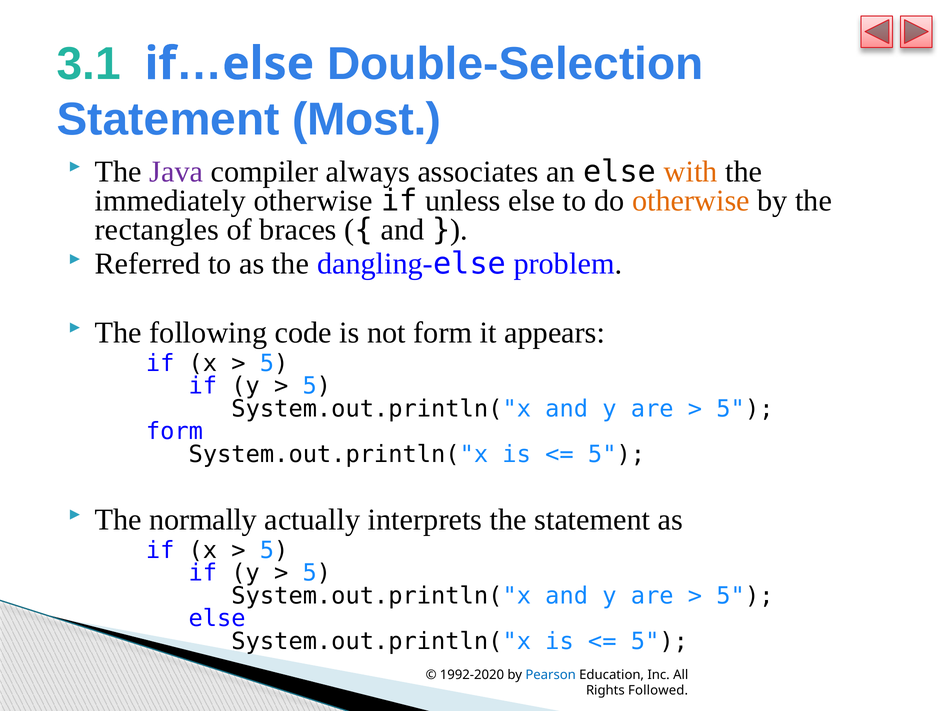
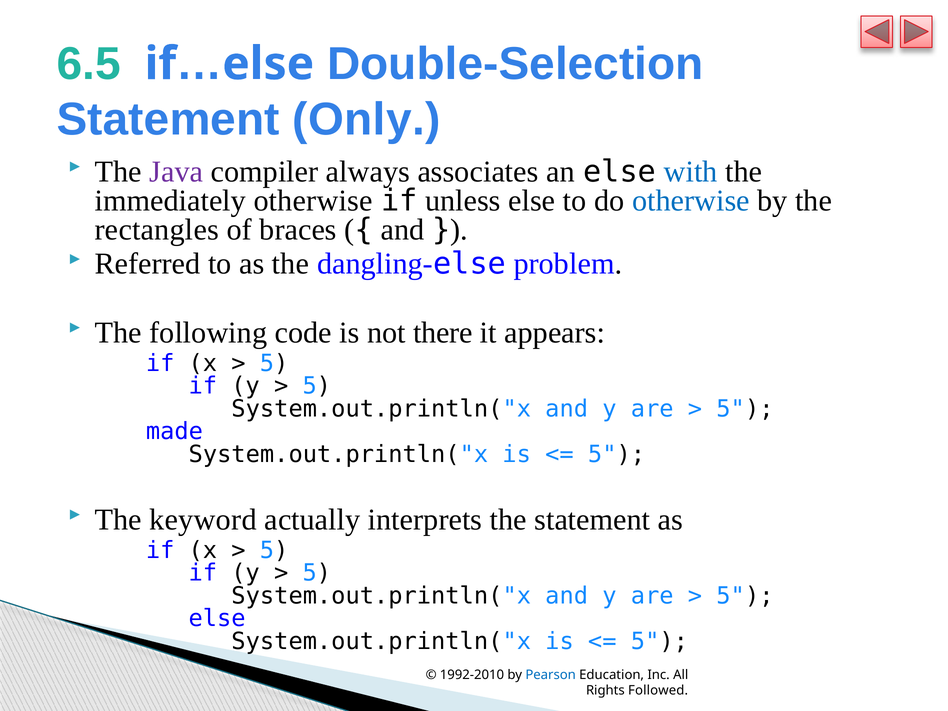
3.1: 3.1 -> 6.5
Most: Most -> Only
with colour: orange -> blue
otherwise at (691, 201) colour: orange -> blue
not form: form -> there
form at (174, 432): form -> made
normally: normally -> keyword
1992-2020: 1992-2020 -> 1992-2010
